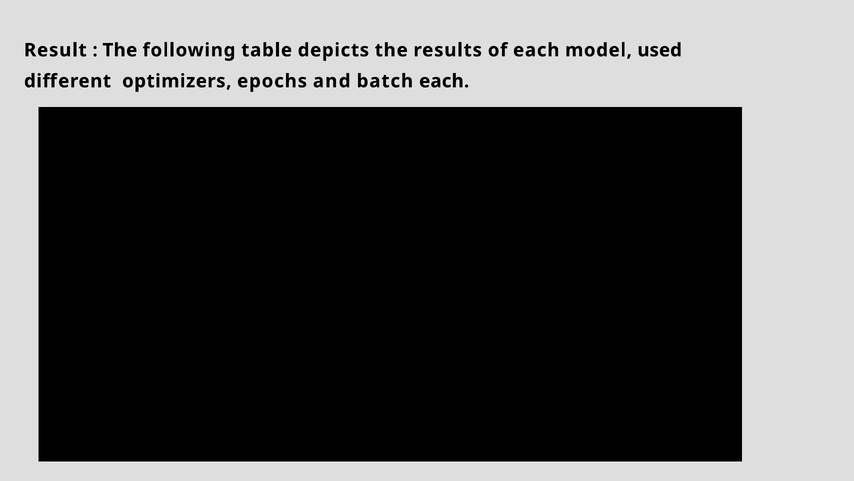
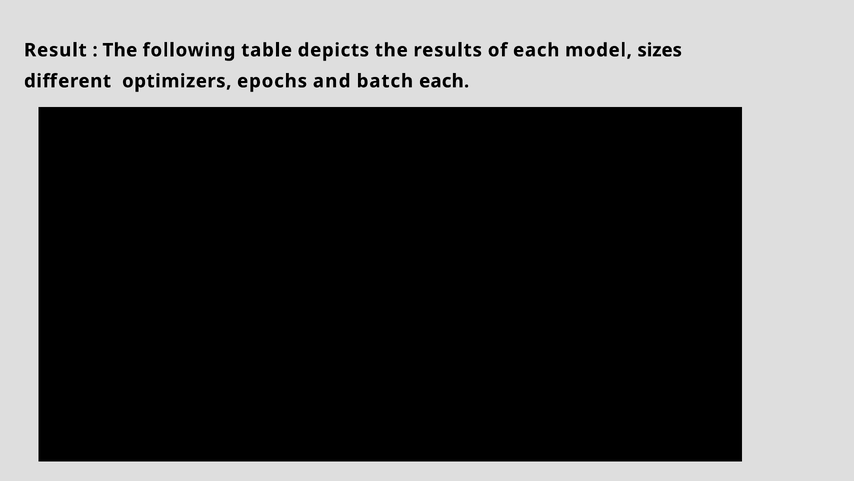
model used: used -> sizes
